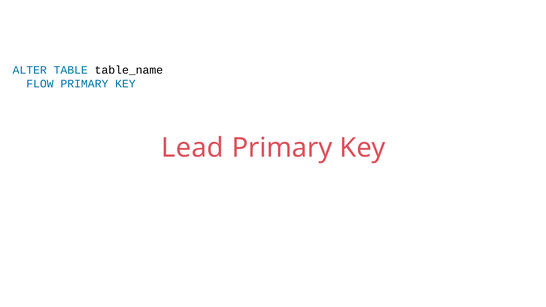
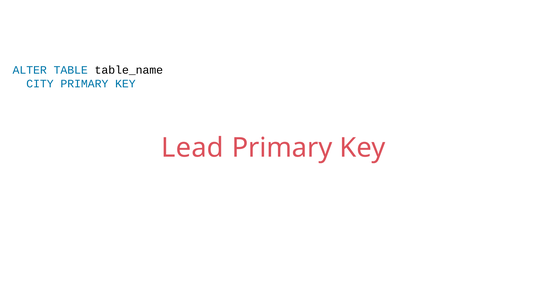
FLOW: FLOW -> CITY
